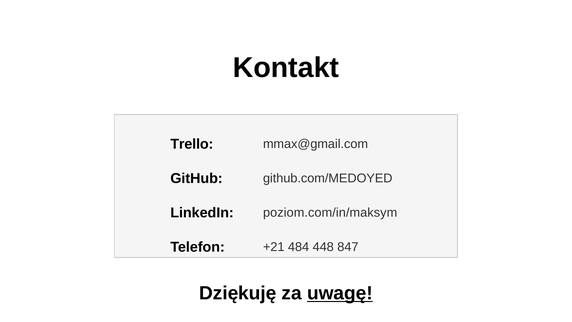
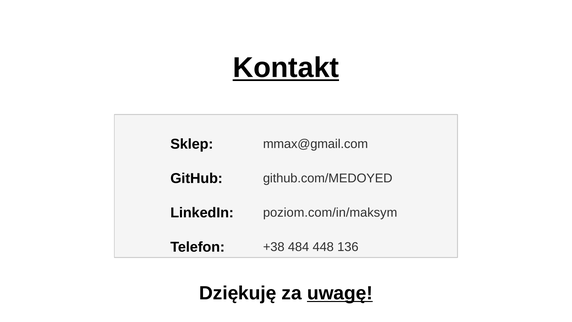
Kontakt underline: none -> present
Trello: Trello -> Sklep
+21: +21 -> +38
847: 847 -> 136
